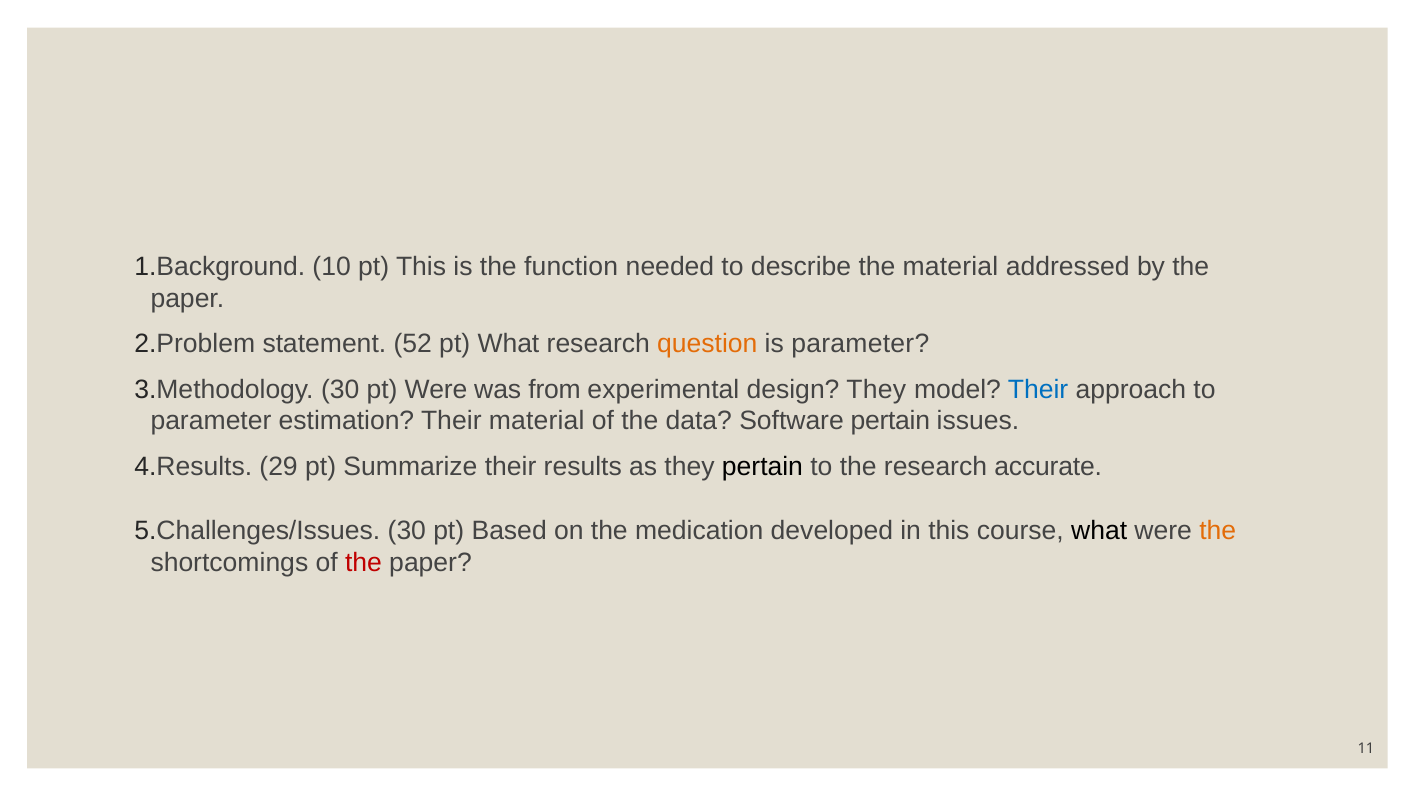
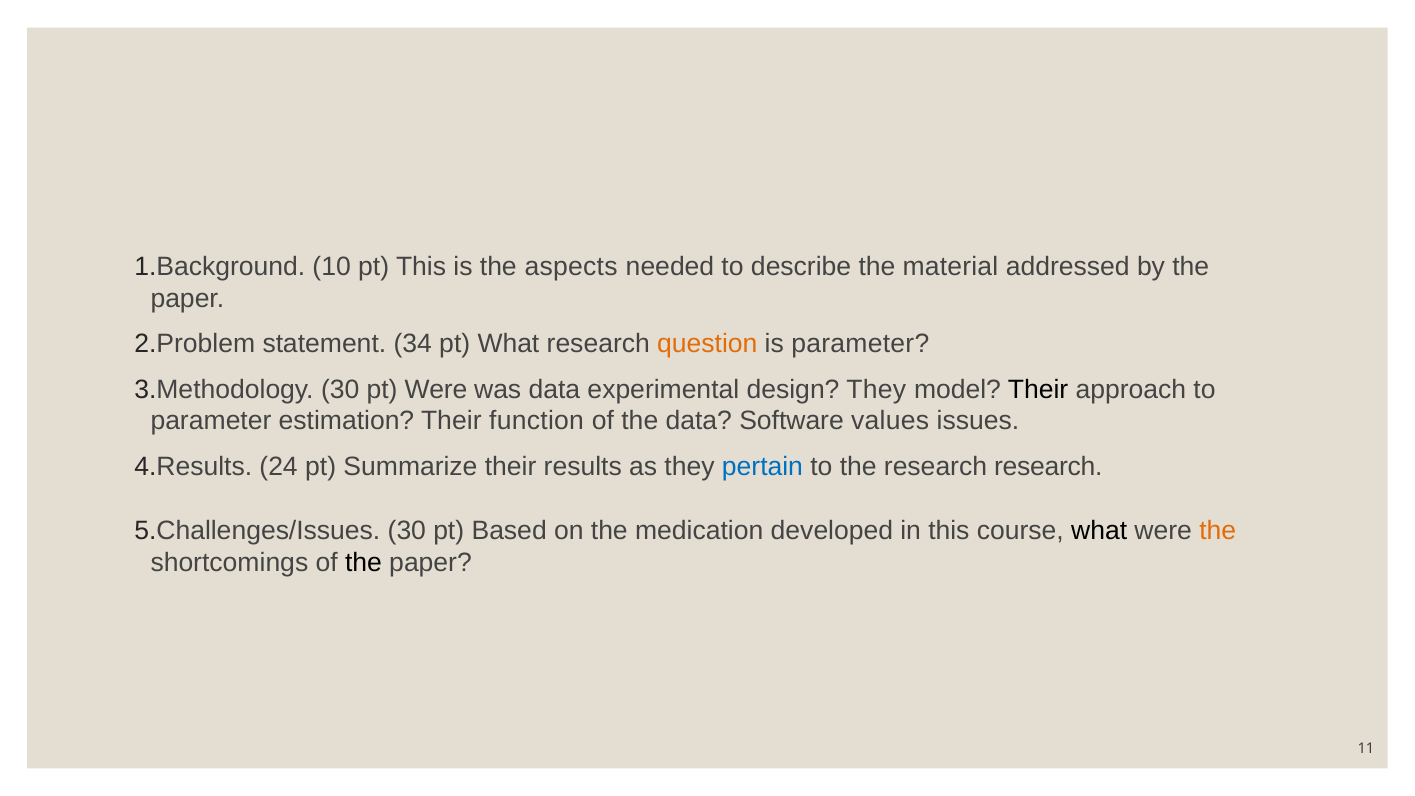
function: function -> aspects
52: 52 -> 34
was from: from -> data
Their at (1038, 389) colour: blue -> black
Their material: material -> function
Software pertain: pertain -> values
29: 29 -> 24
pertain at (762, 466) colour: black -> blue
research accurate: accurate -> research
the at (363, 562) colour: red -> black
